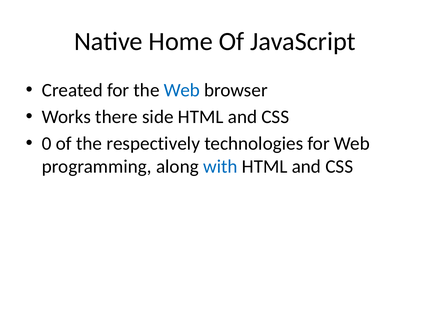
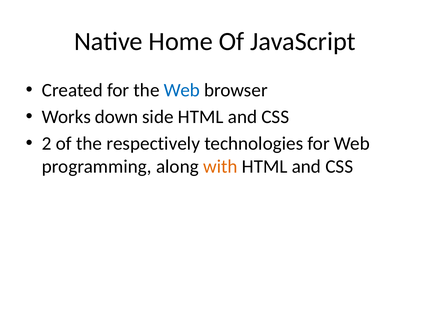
there: there -> down
0: 0 -> 2
with colour: blue -> orange
